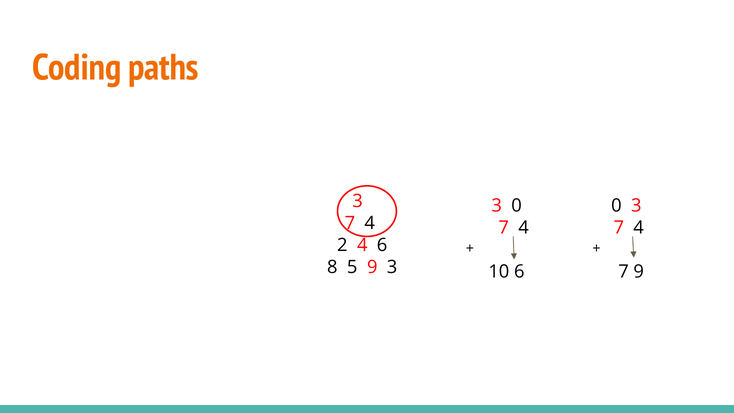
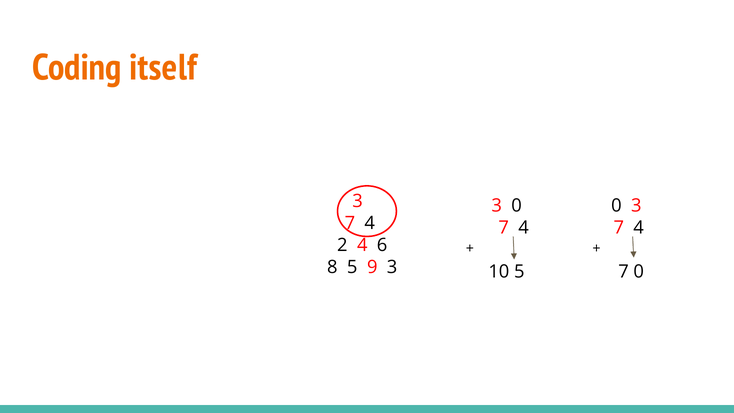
paths: paths -> itself
10 6: 6 -> 5
7 9: 9 -> 0
